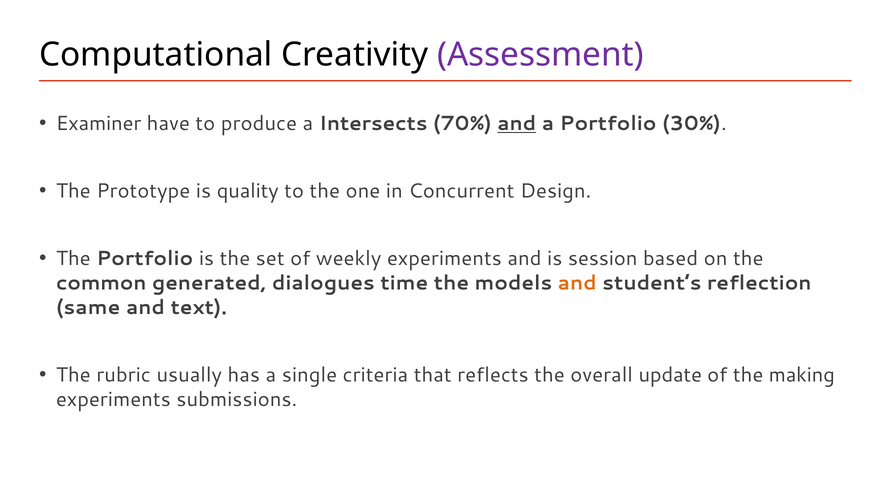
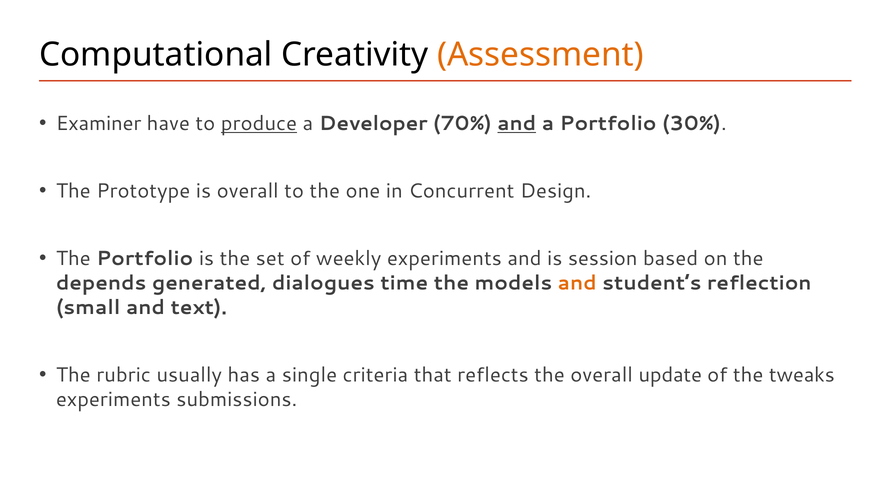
Assessment colour: purple -> orange
produce underline: none -> present
Intersects: Intersects -> Developer
is quality: quality -> overall
common: common -> depends
same: same -> small
making: making -> tweaks
